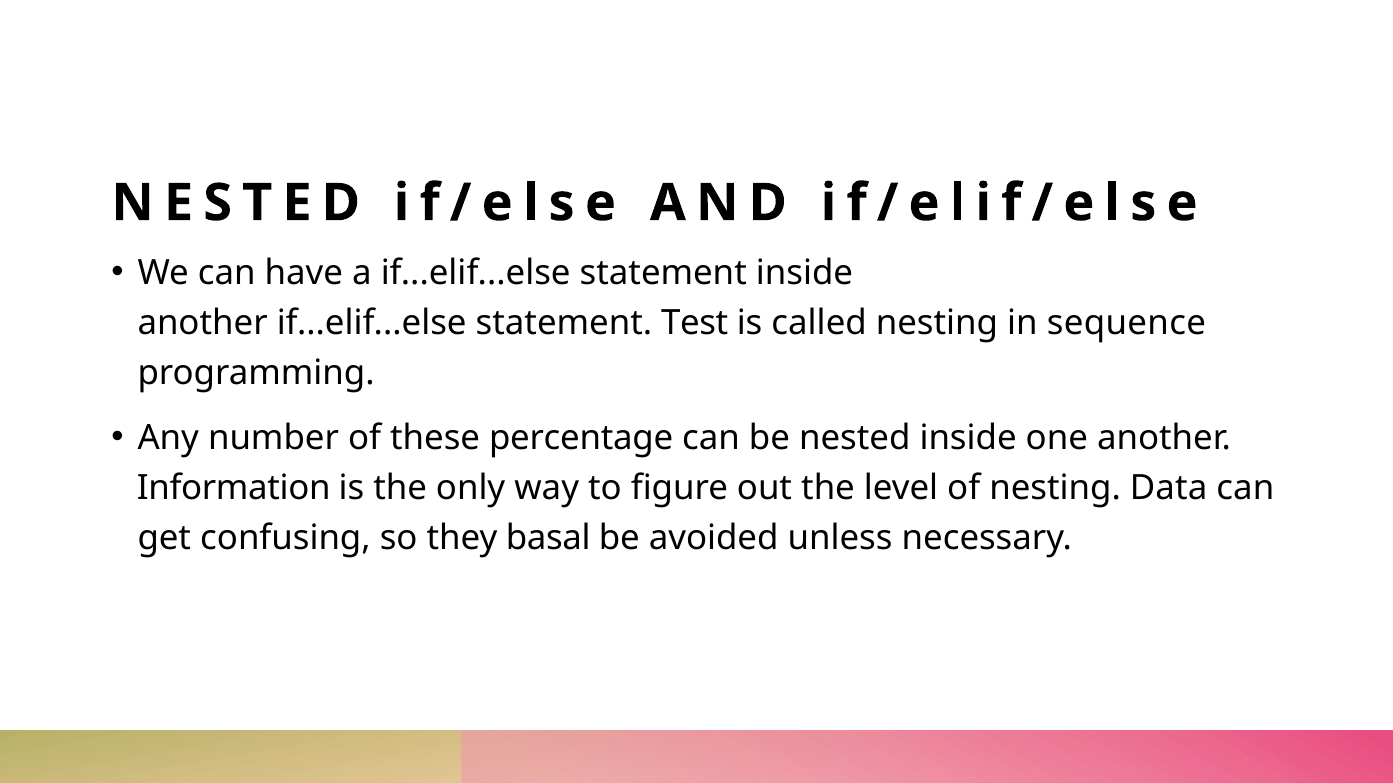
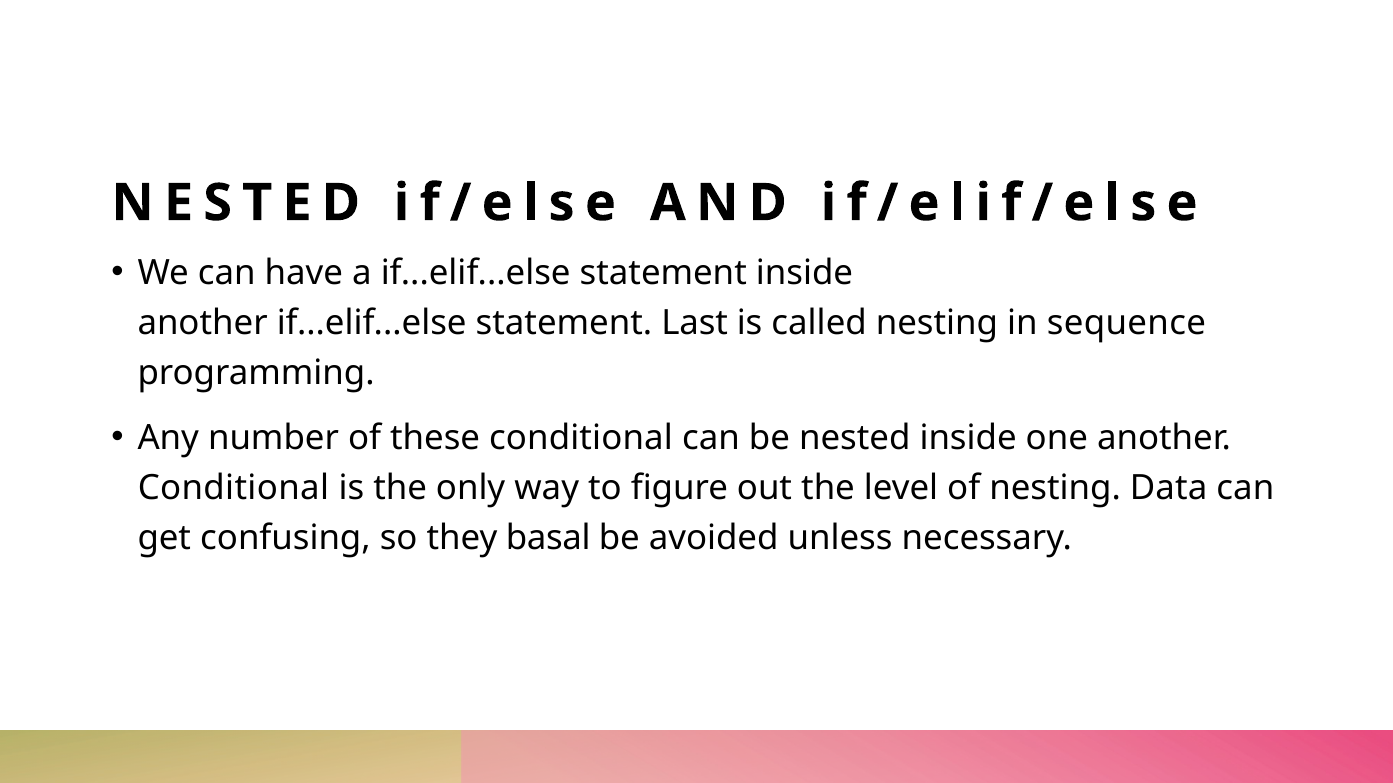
Test: Test -> Last
these percentage: percentage -> conditional
Information at (234, 488): Information -> Conditional
